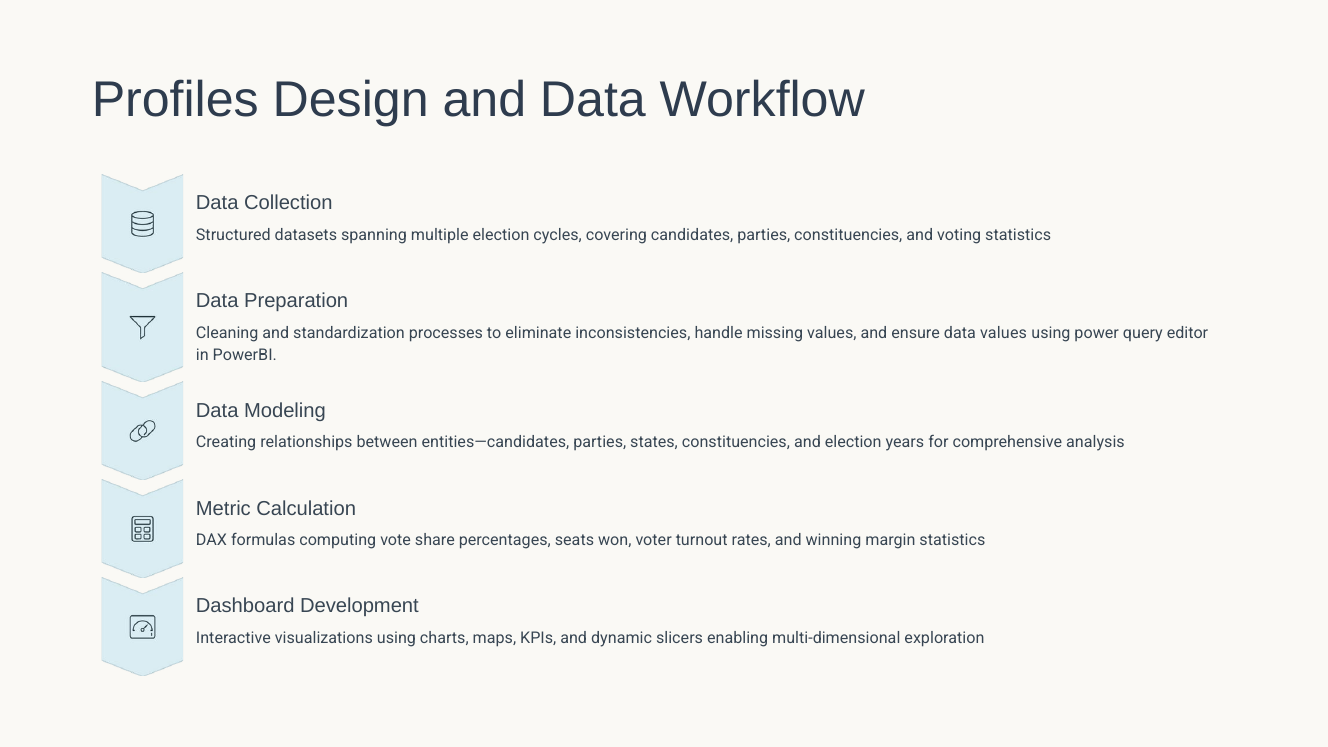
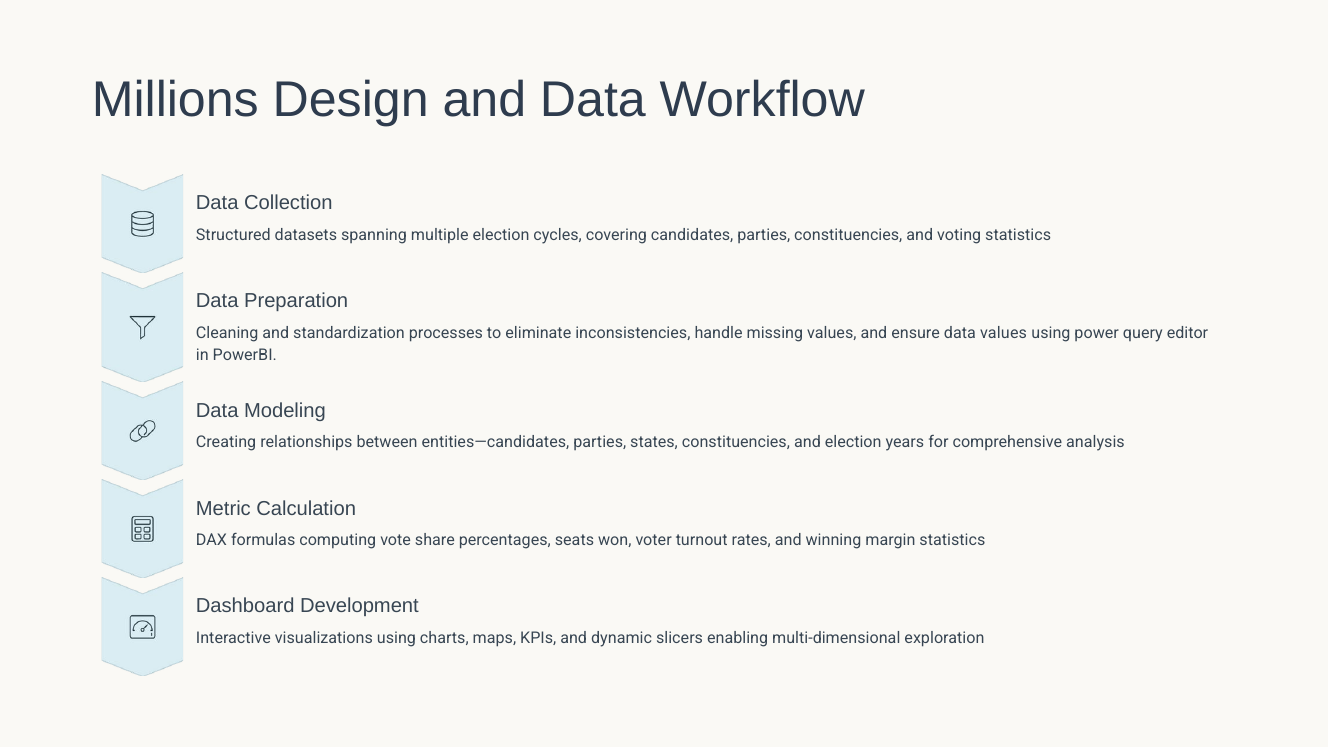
Profiles: Profiles -> Millions
